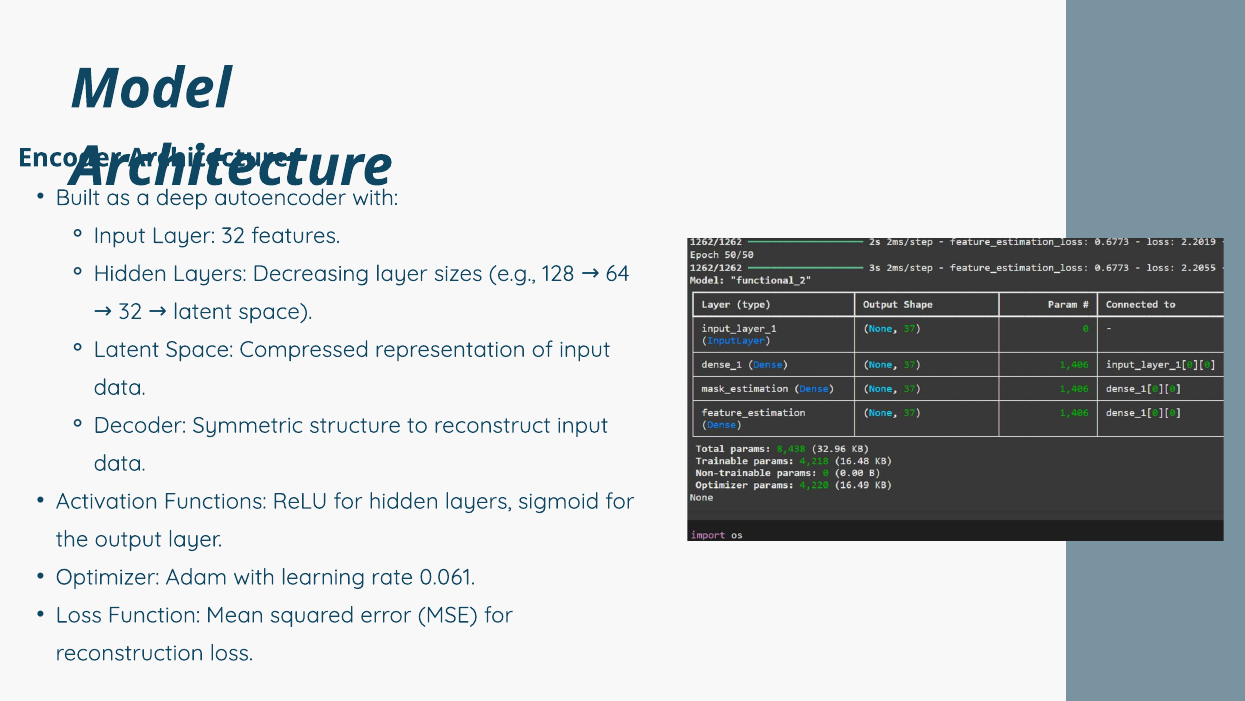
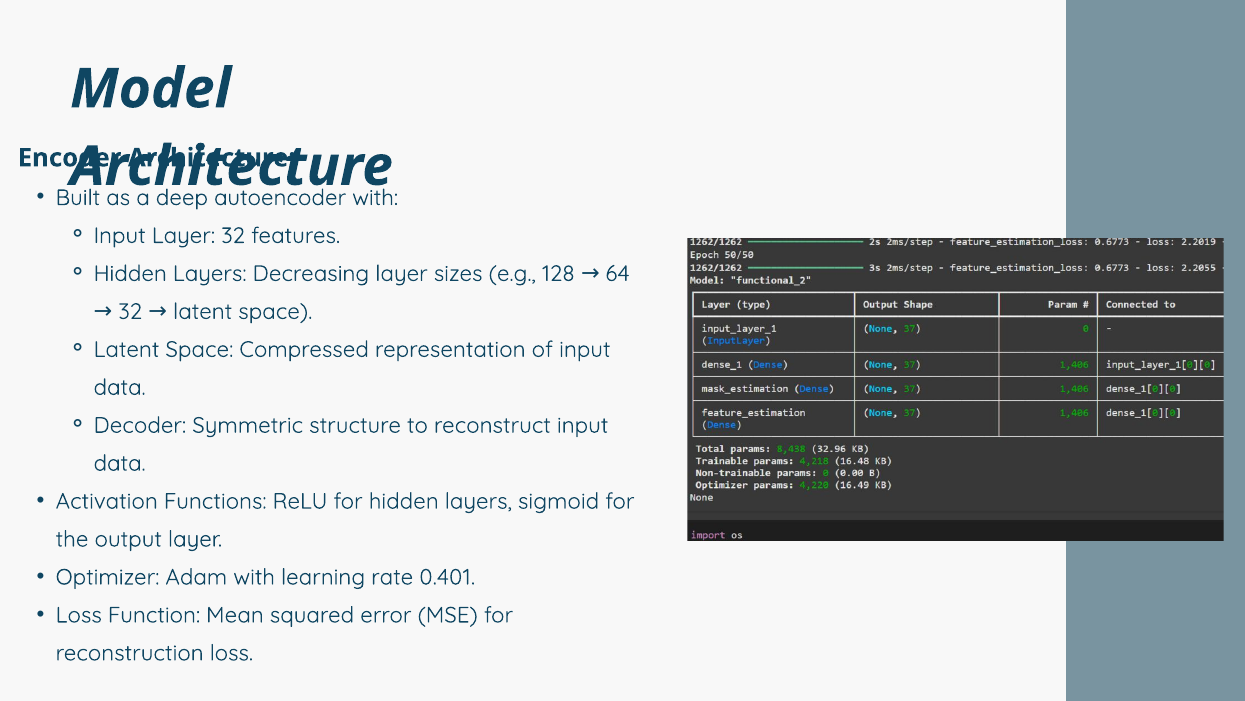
0.061: 0.061 -> 0.401
